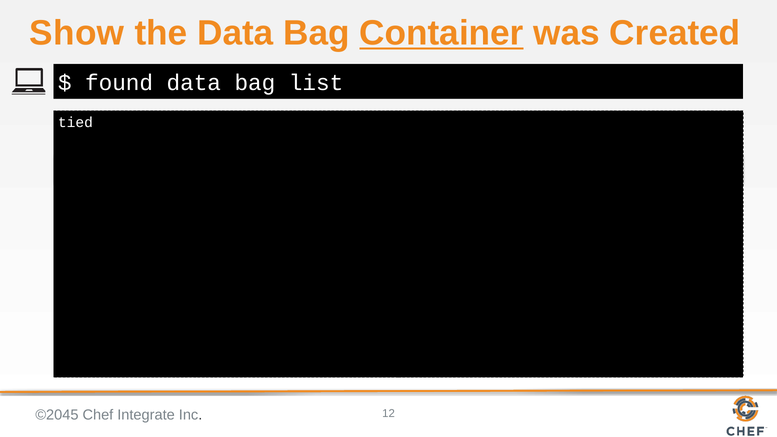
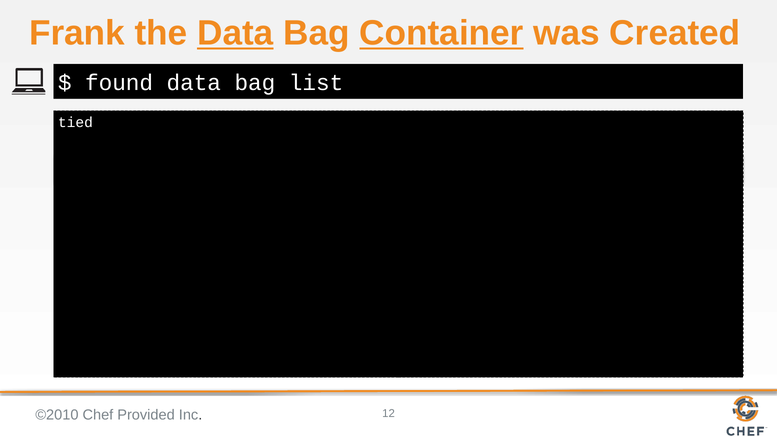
Show: Show -> Frank
Data at (235, 33) underline: none -> present
©2045: ©2045 -> ©2010
Integrate: Integrate -> Provided
